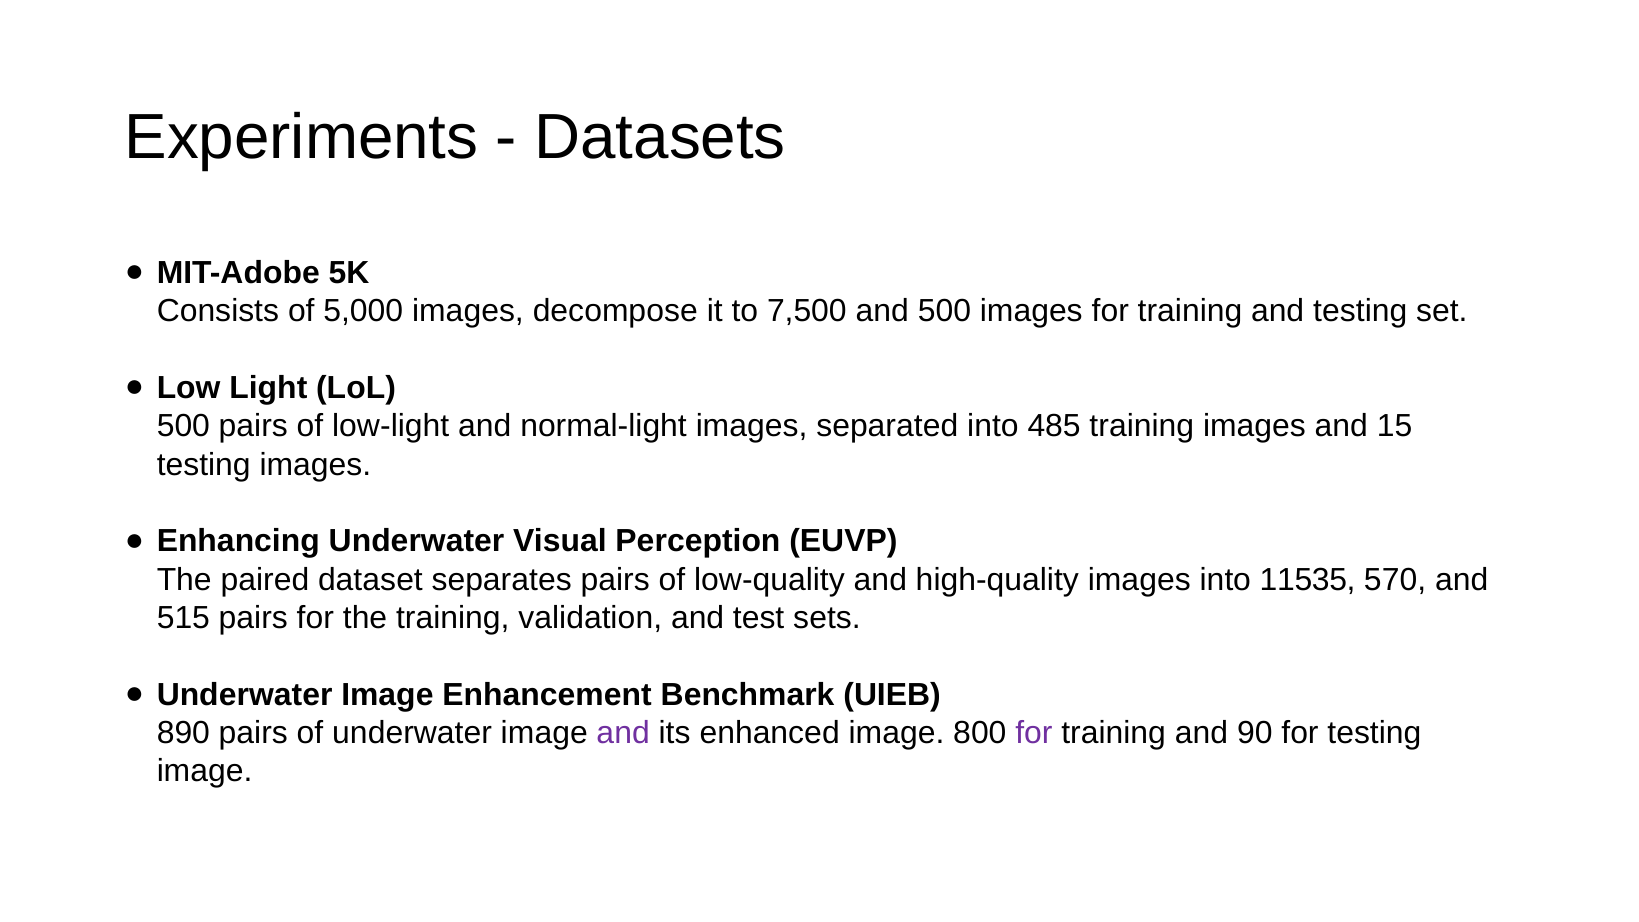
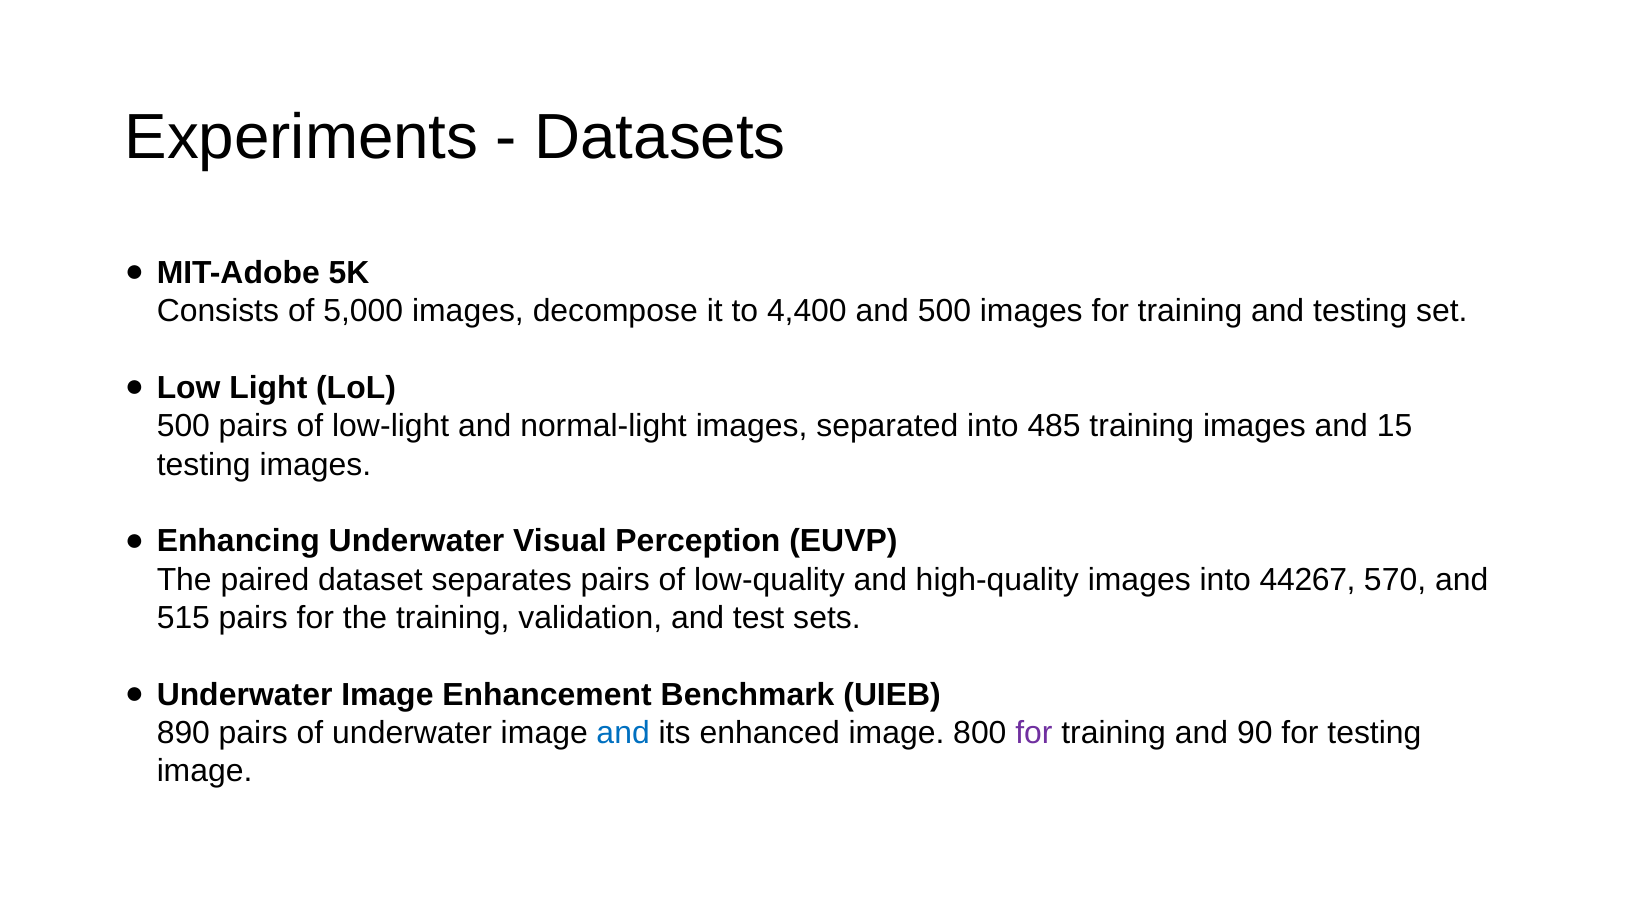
7,500: 7,500 -> 4,400
11535: 11535 -> 44267
and at (623, 733) colour: purple -> blue
